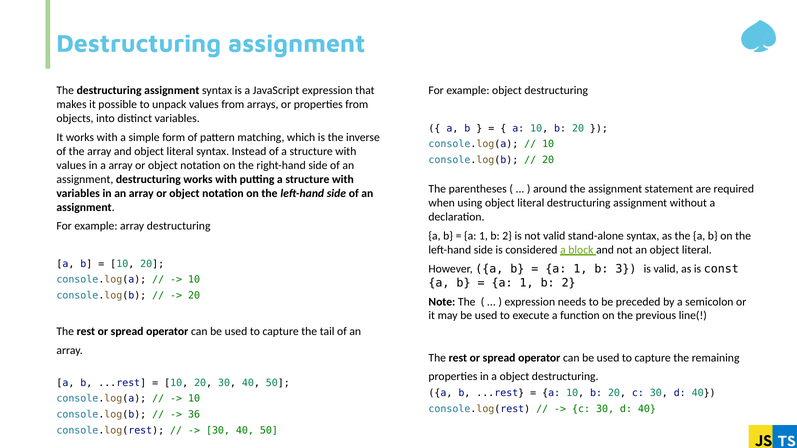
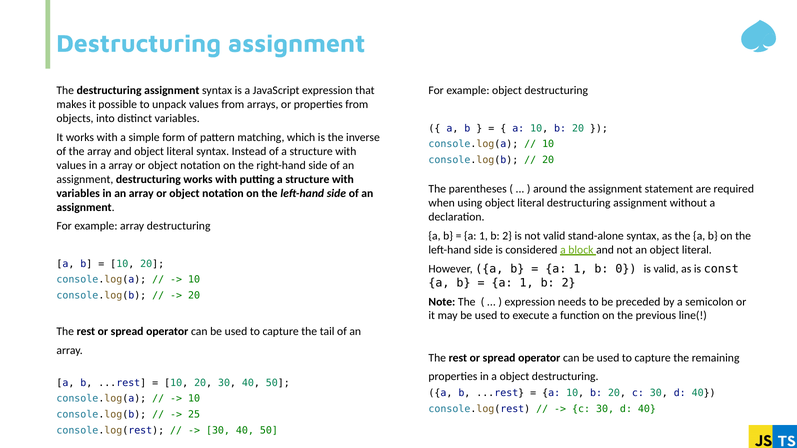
3: 3 -> 0
36: 36 -> 25
